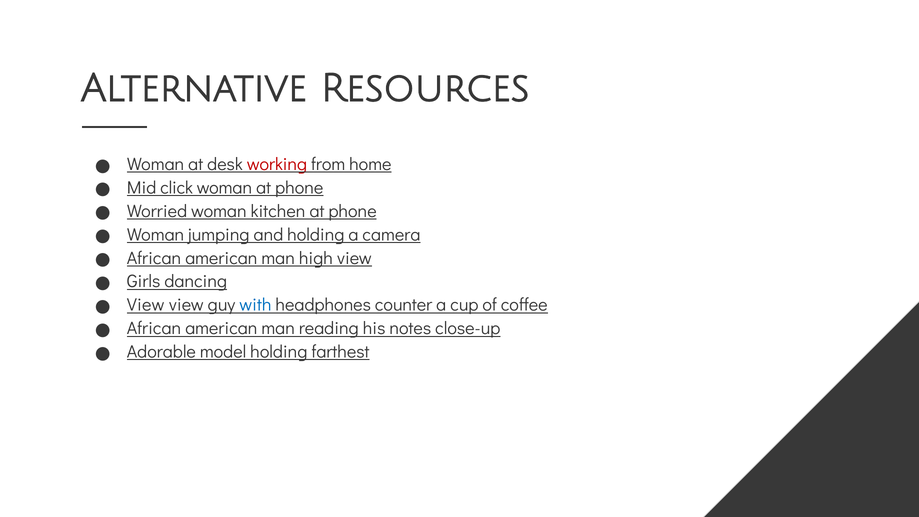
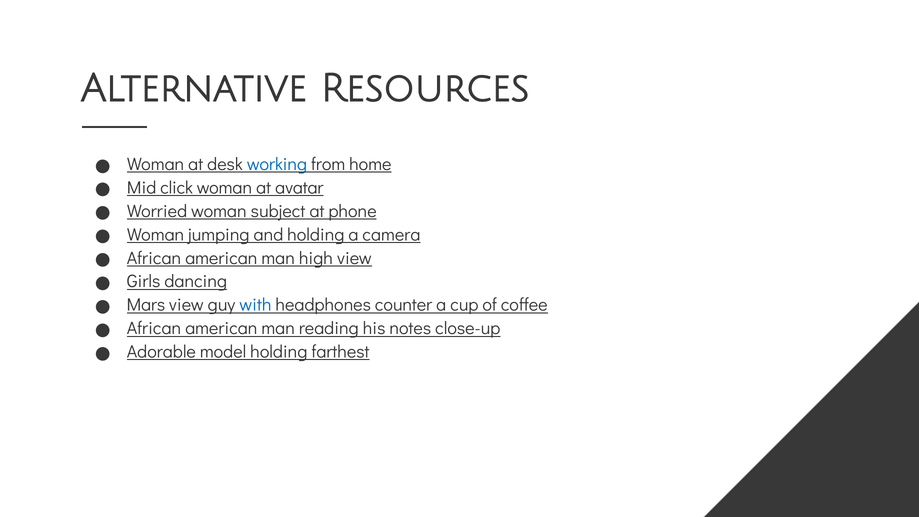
working colour: red -> blue
woman at phone: phone -> avatar
kitchen: kitchen -> subject
View at (146, 305): View -> Mars
